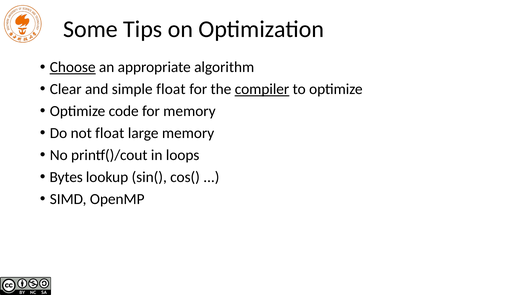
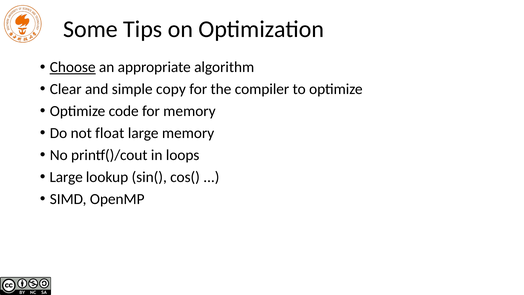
simple float: float -> copy
compiler underline: present -> none
Bytes at (66, 177): Bytes -> Large
